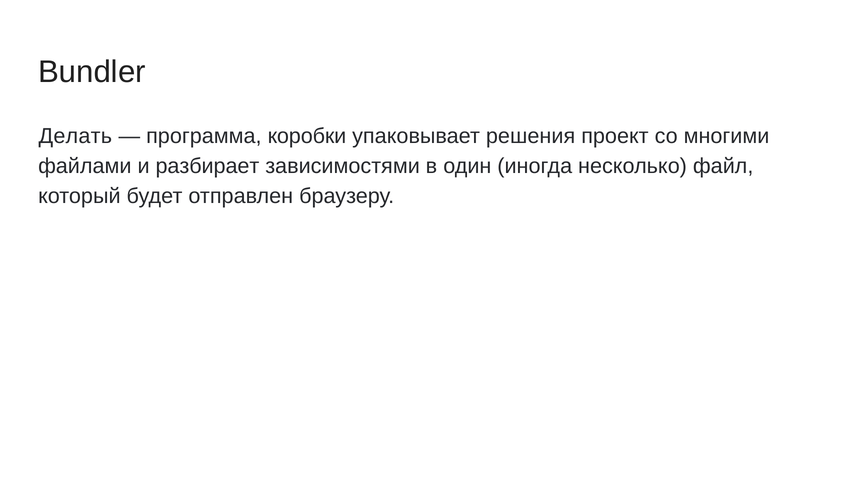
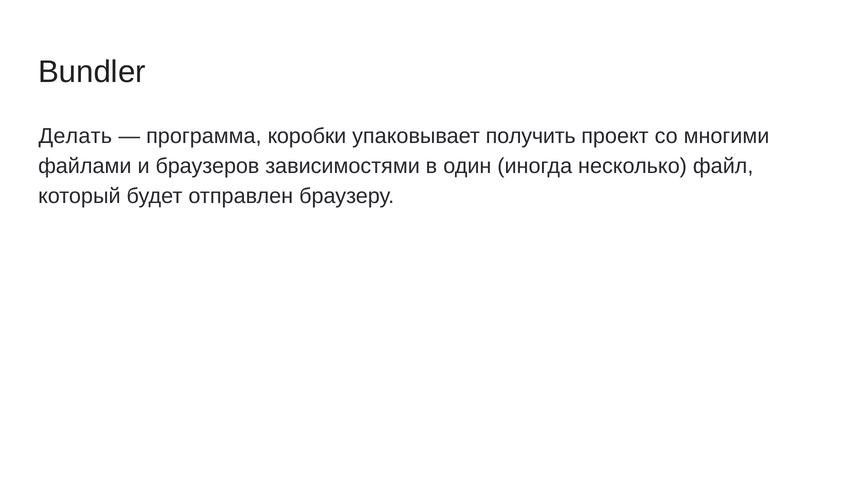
решения: решения -> получить
разбирает: разбирает -> браузеров
